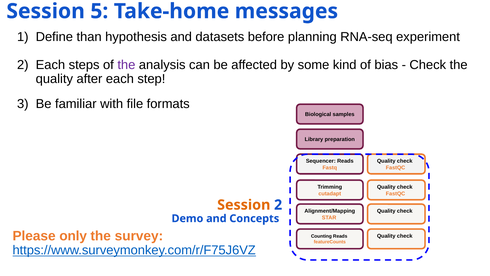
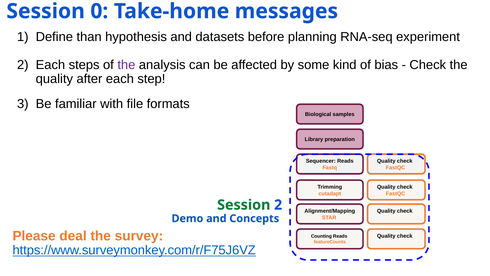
5: 5 -> 0
Session at (244, 205) colour: orange -> green
only: only -> deal
